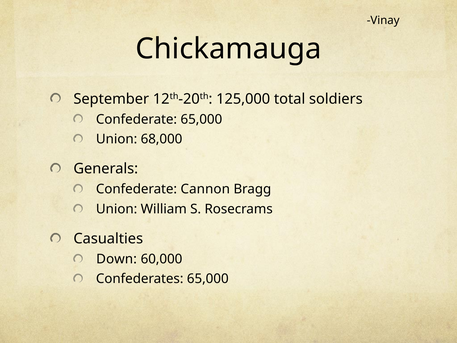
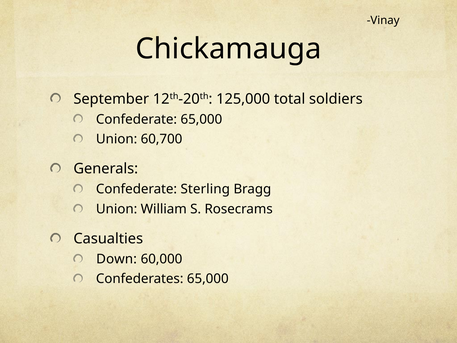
68,000: 68,000 -> 60,700
Cannon: Cannon -> Sterling
